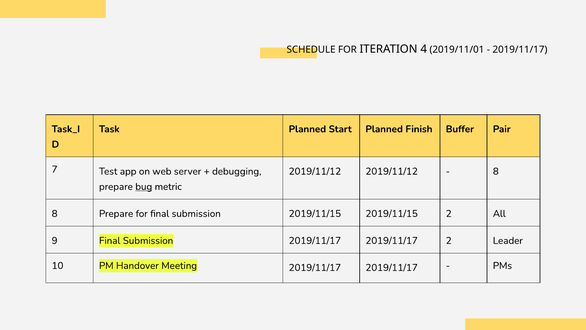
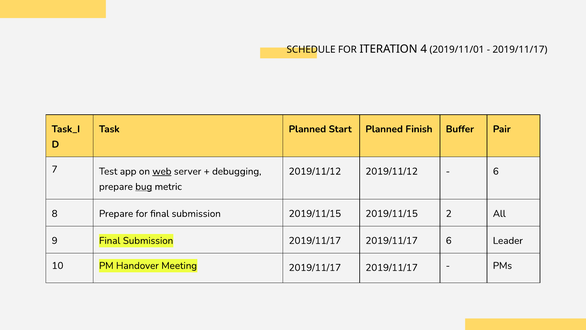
web underline: none -> present
8 at (496, 171): 8 -> 6
2019/11/17 2: 2 -> 6
